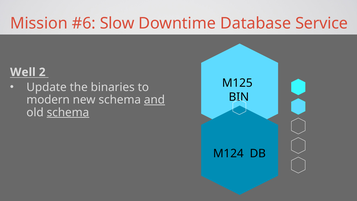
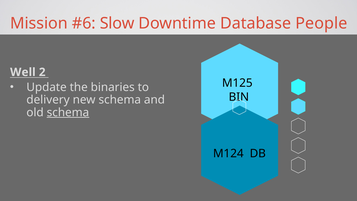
Service: Service -> People
modern: modern -> delivery
and underline: present -> none
